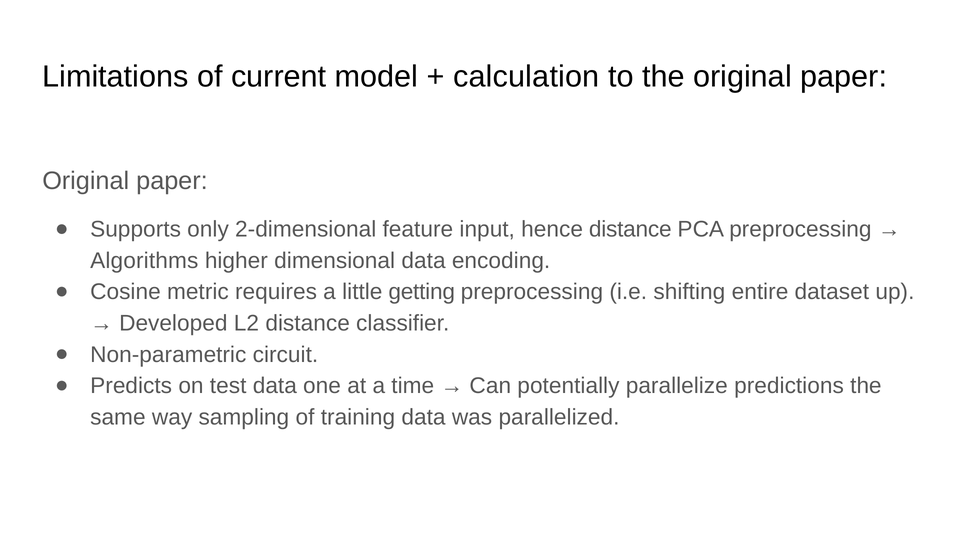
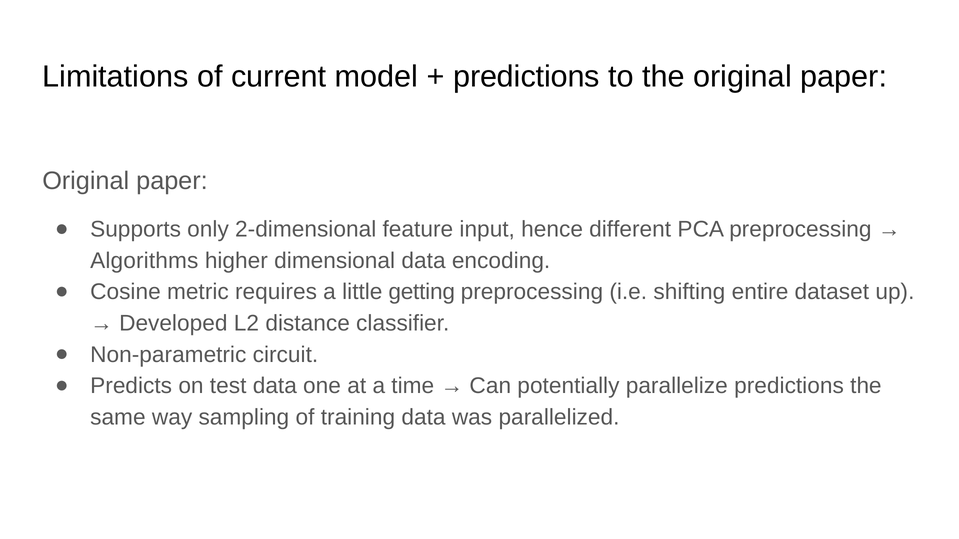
calculation at (526, 77): calculation -> predictions
hence distance: distance -> different
